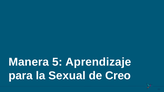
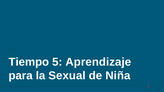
Manera: Manera -> Tiempo
Creo: Creo -> Niña
